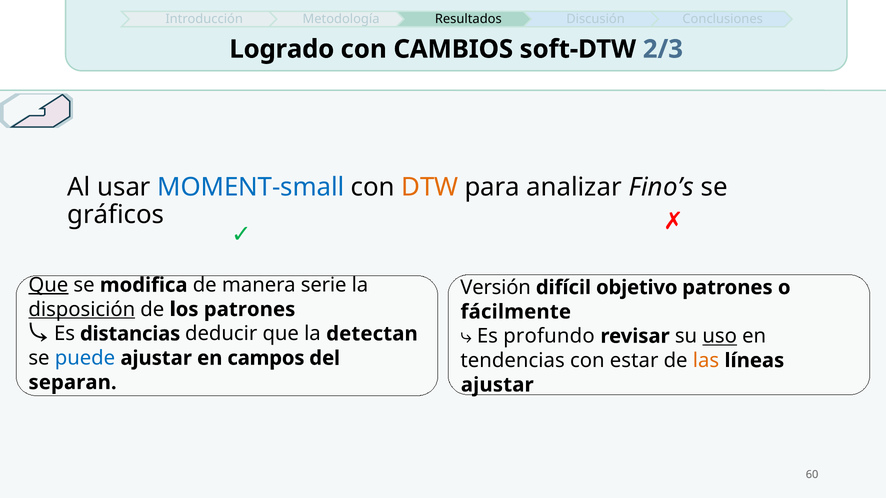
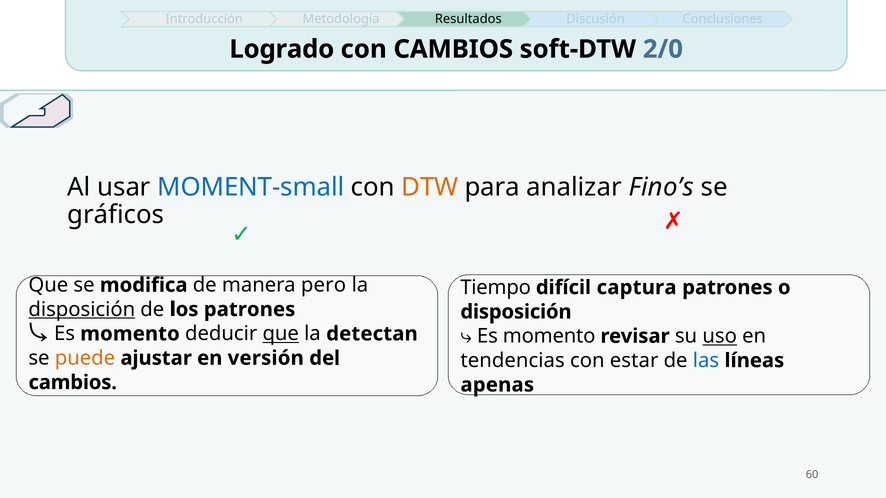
2/3: 2/3 -> 2/0
Que at (48, 285) underline: present -> none
serie: serie -> pero
Versión: Versión -> Tiempo
objetivo: objetivo -> captura
fácilmente at (516, 312): fácilmente -> disposición
distancias at (130, 334): distancias -> momento
que at (281, 334) underline: none -> present
profundo at (549, 336): profundo -> momento
puede colour: blue -> orange
campos: campos -> versión
las colour: orange -> blue
separan at (73, 383): separan -> cambios
ajustar at (497, 385): ajustar -> apenas
